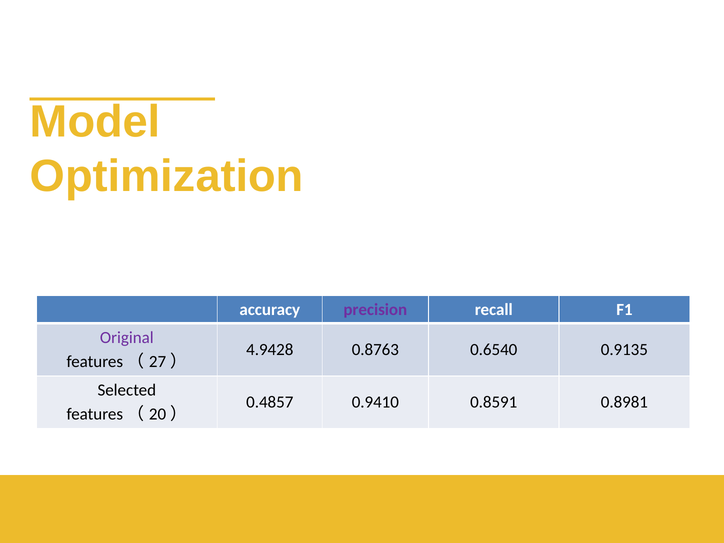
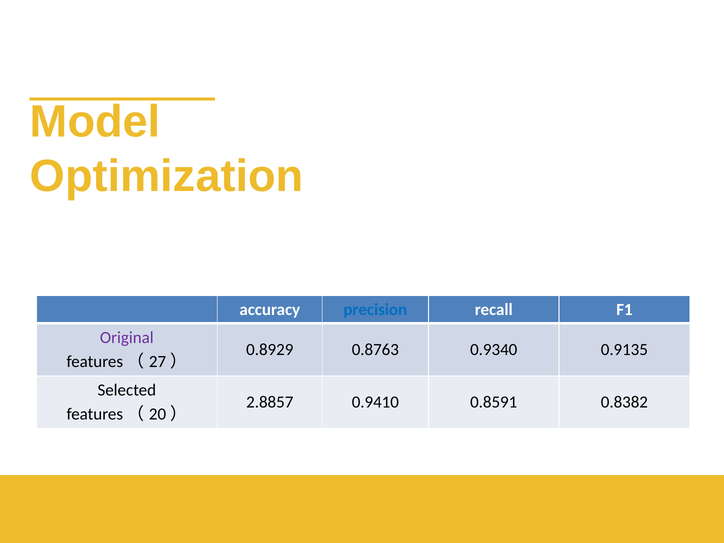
precision colour: purple -> blue
4.9428: 4.9428 -> 0.8929
0.6540: 0.6540 -> 0.9340
0.4857: 0.4857 -> 2.8857
0.8981: 0.8981 -> 0.8382
